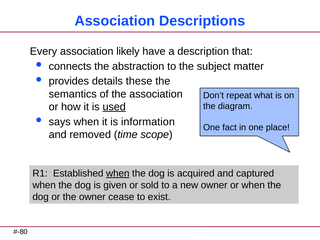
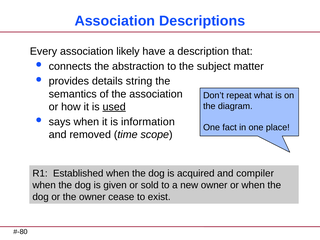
these: these -> string
when at (118, 173) underline: present -> none
captured: captured -> compiler
